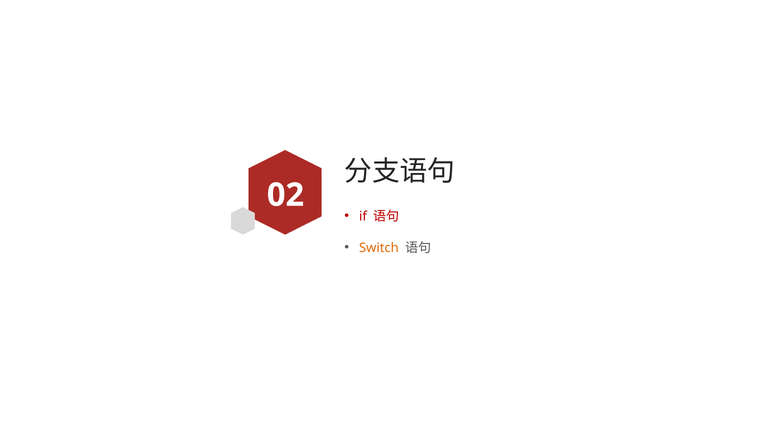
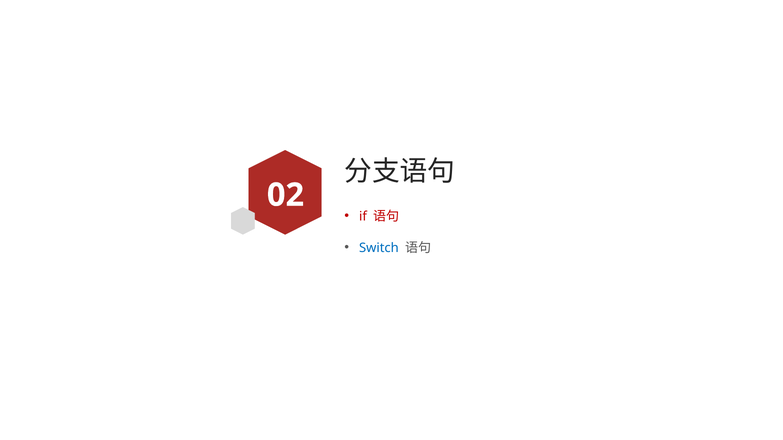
Switch colour: orange -> blue
